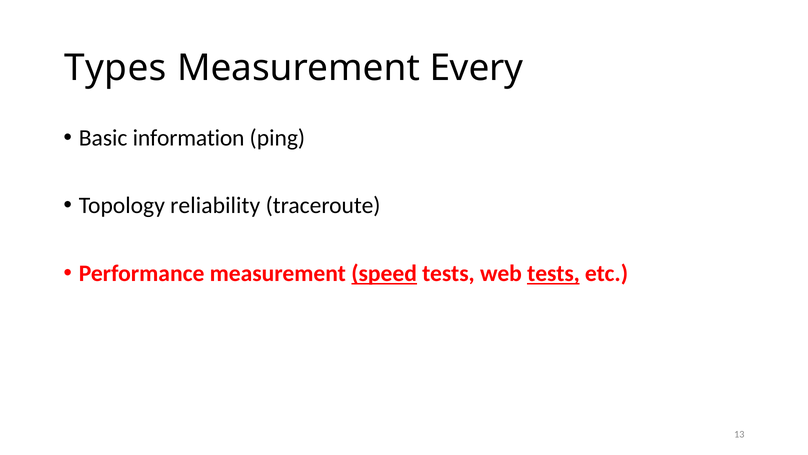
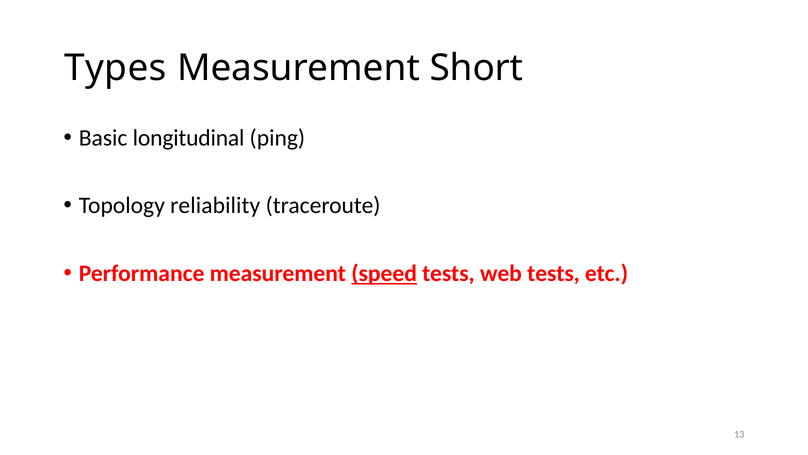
Every: Every -> Short
information: information -> longitudinal
tests at (554, 273) underline: present -> none
